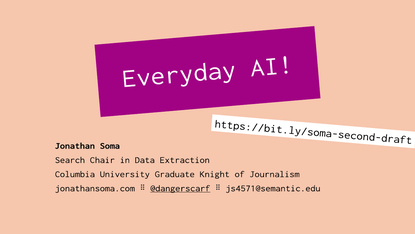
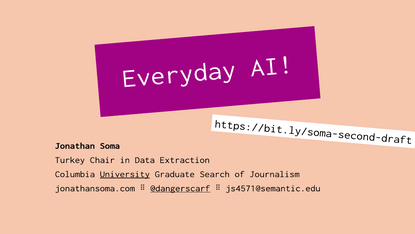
Search: Search -> Turkey
University underline: none -> present
Knight: Knight -> Search
